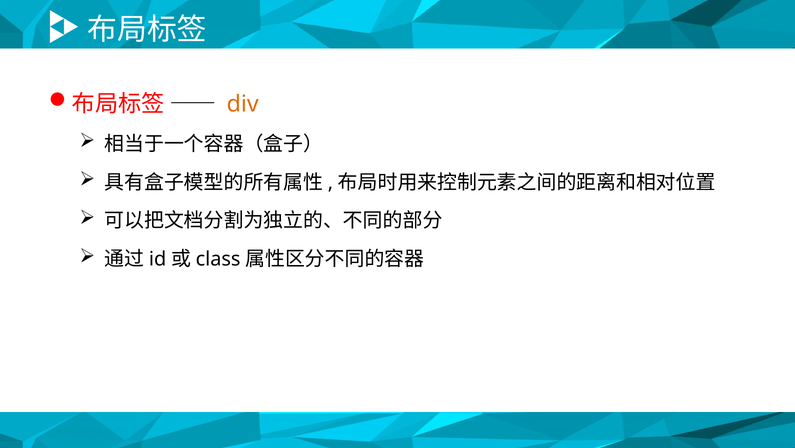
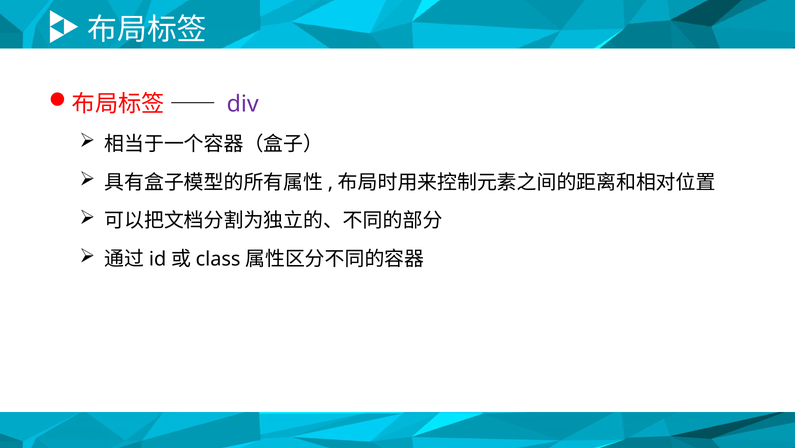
div colour: orange -> purple
